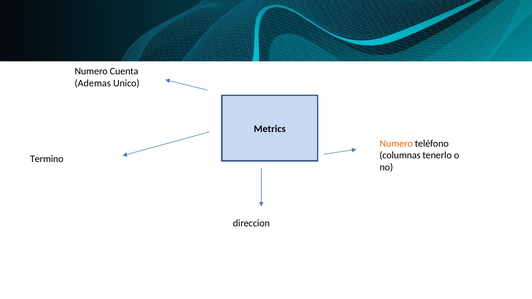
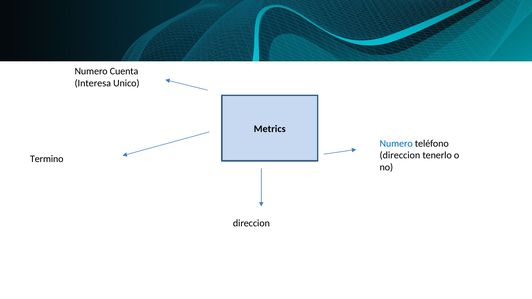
Ademas: Ademas -> Interesa
Numero at (396, 144) colour: orange -> blue
columnas at (400, 155): columnas -> direccion
